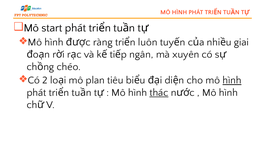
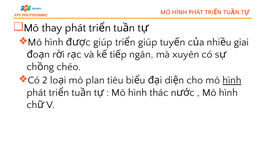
start: start -> thay
ràng at (103, 42): ràng -> giúp
luôn at (148, 42): luôn -> giúp
thác underline: present -> none
